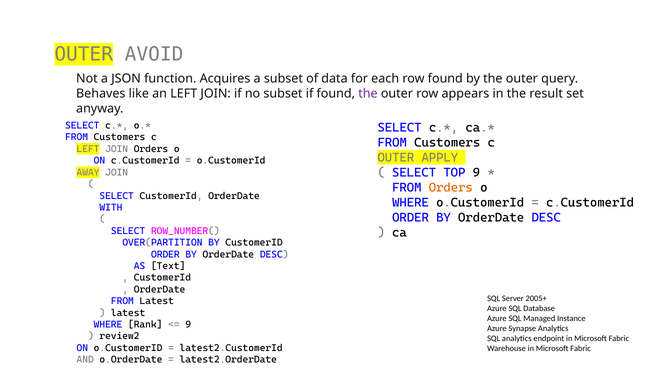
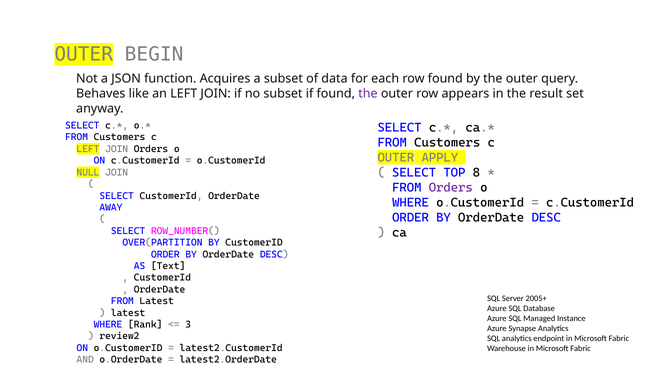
AVOID: AVOID -> BEGIN
TOP 9: 9 -> 8
AWAY: AWAY -> NULL
Orders at (451, 188) colour: orange -> purple
WITH: WITH -> AWAY
9 at (188, 325): 9 -> 3
